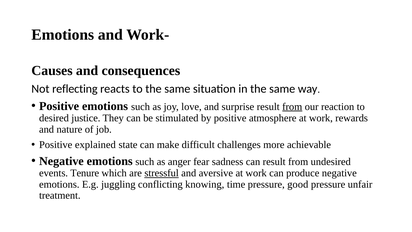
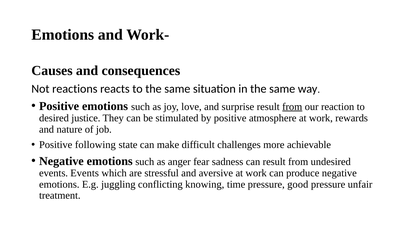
reflecting: reflecting -> reactions
explained: explained -> following
events Tenure: Tenure -> Events
stressful underline: present -> none
